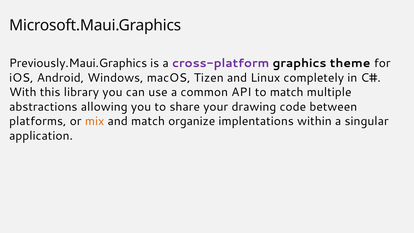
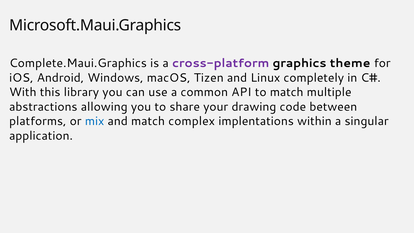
Previously.Maui.Graphics: Previously.Maui.Graphics -> Complete.Maui.Graphics
mix colour: orange -> blue
organize: organize -> complex
